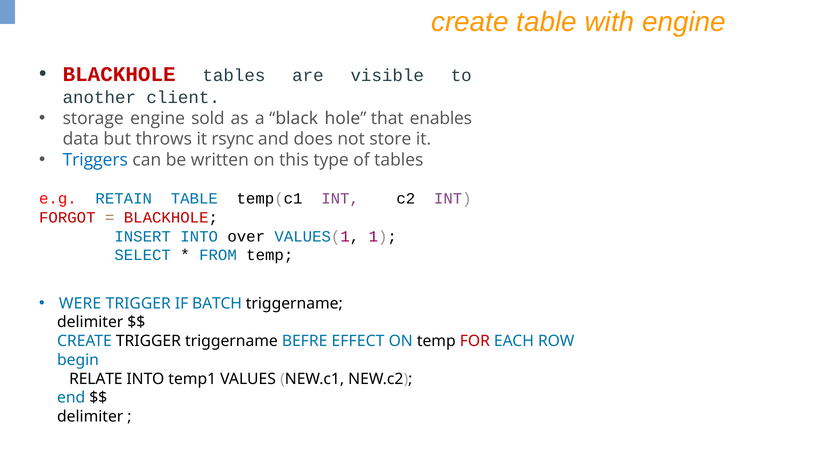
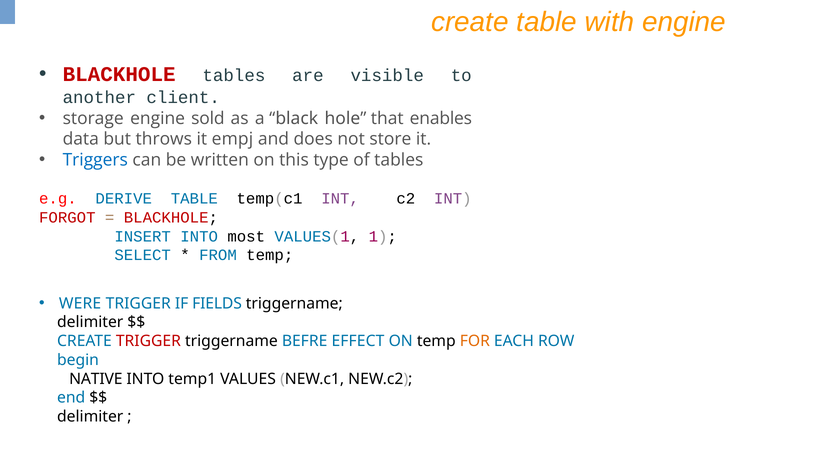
rsync: rsync -> empj
RETAIN: RETAIN -> DERIVE
over: over -> most
BATCH: BATCH -> FIELDS
TRIGGER at (148, 341) colour: black -> red
FOR colour: red -> orange
RELATE: RELATE -> NATIVE
